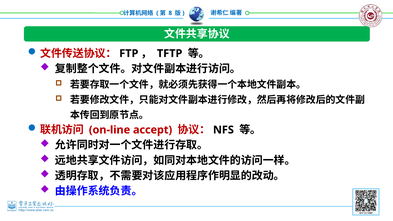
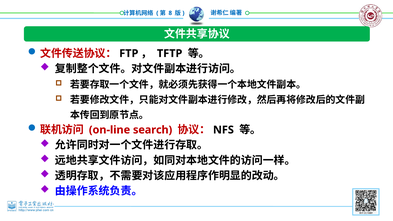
accept: accept -> search
